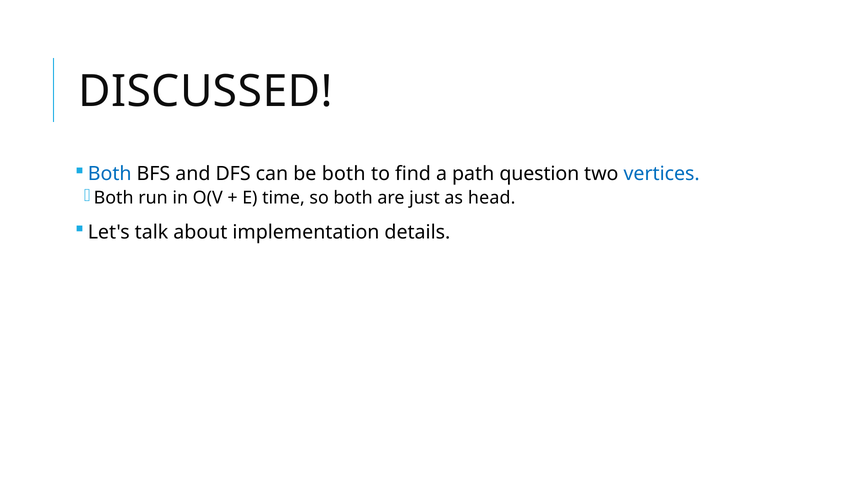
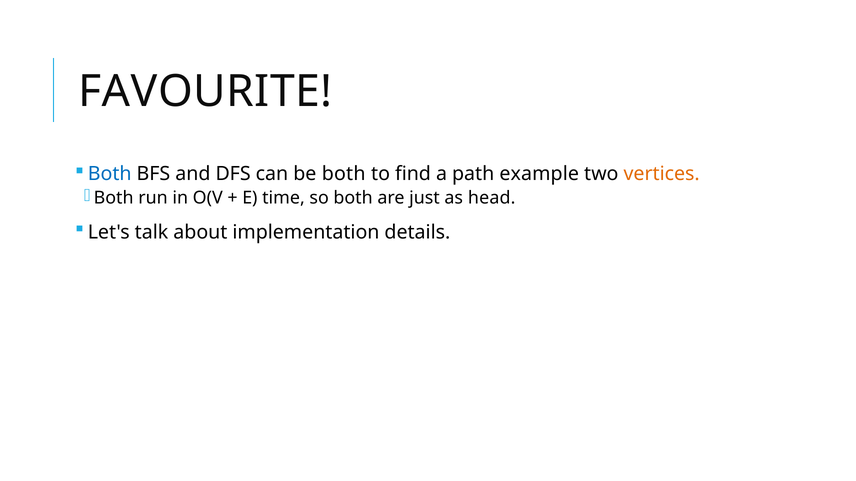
DISCUSSED: DISCUSSED -> FAVOURITE
question: question -> example
vertices colour: blue -> orange
